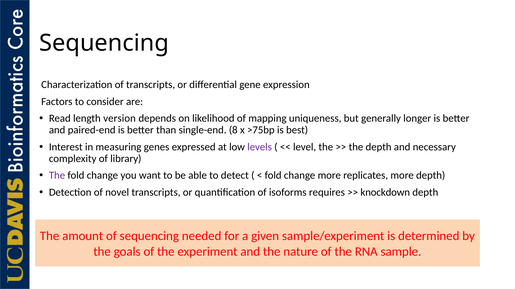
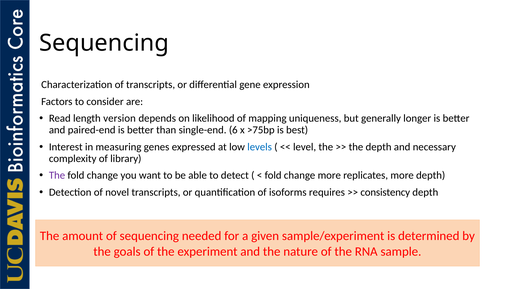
8: 8 -> 6
levels colour: purple -> blue
knockdown: knockdown -> consistency
